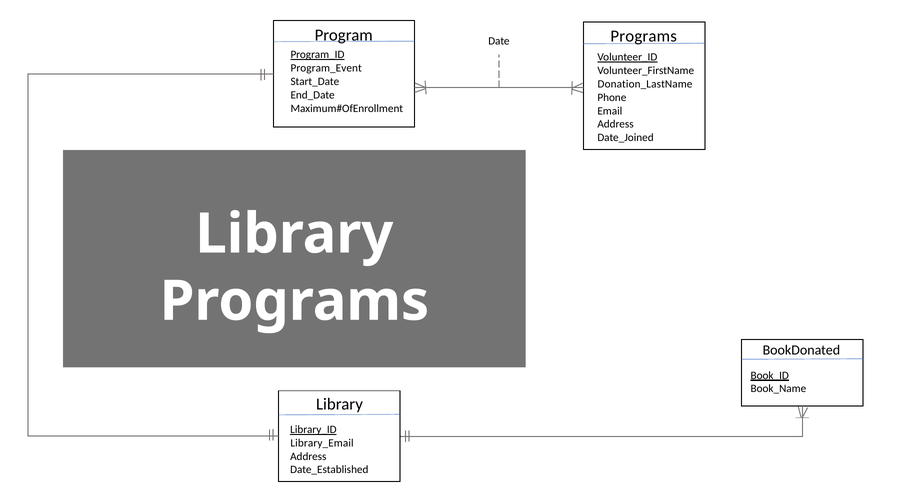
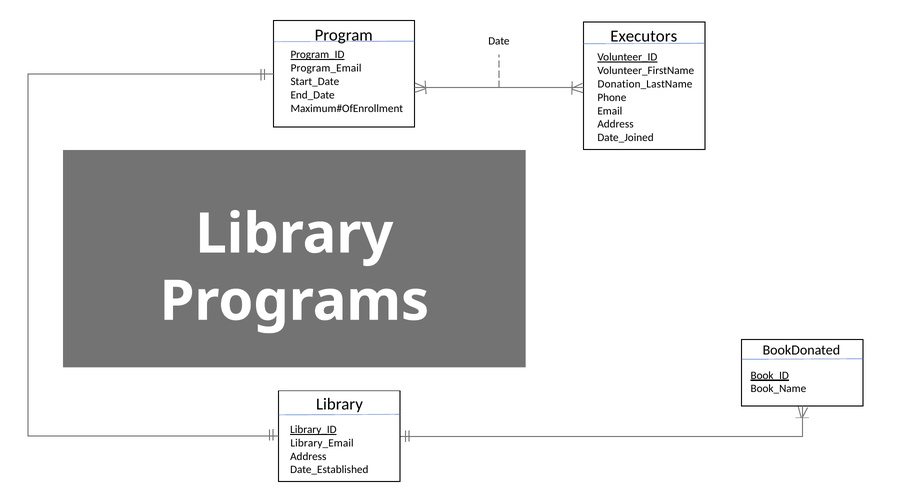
Programs at (644, 36): Programs -> Executors
Program_Event: Program_Event -> Program_Email
